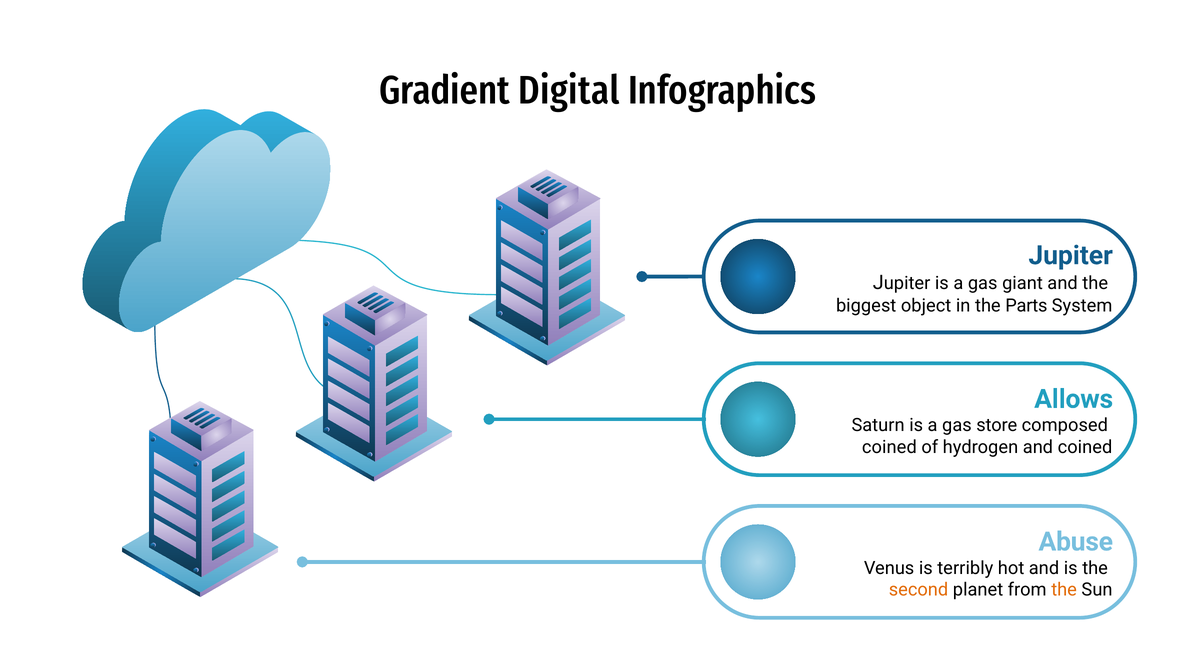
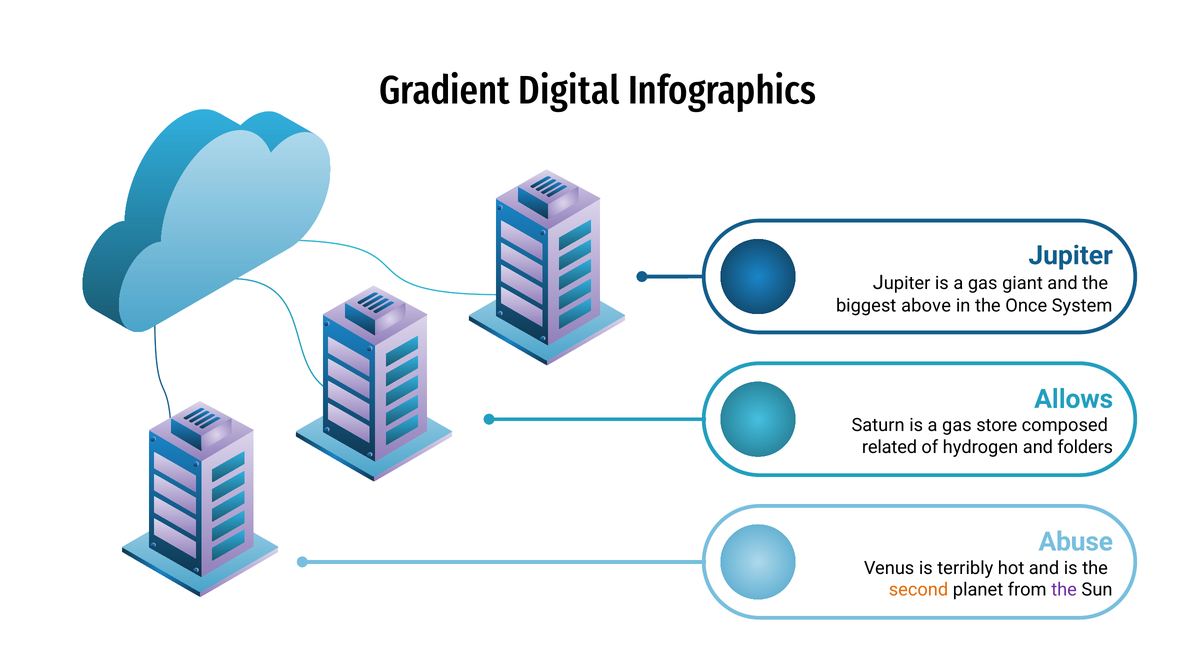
object: object -> above
Parts: Parts -> Once
coined at (889, 447): coined -> related
and coined: coined -> folders
the at (1064, 590) colour: orange -> purple
